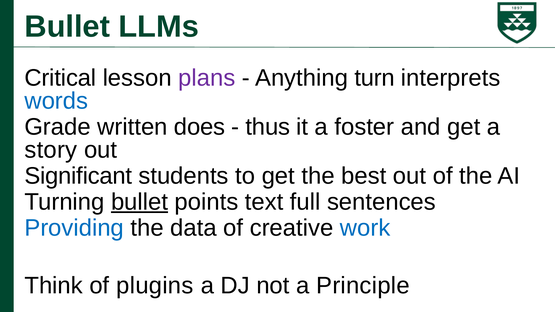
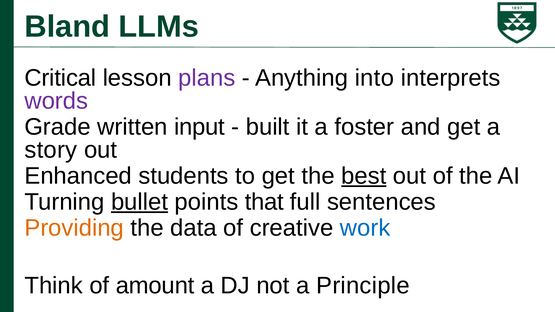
Bullet at (67, 27): Bullet -> Bland
turn: turn -> into
words colour: blue -> purple
does: does -> input
thus: thus -> built
Significant: Significant -> Enhanced
best underline: none -> present
text: text -> that
Providing colour: blue -> orange
plugins: plugins -> amount
